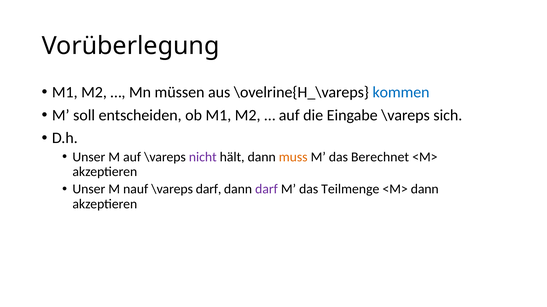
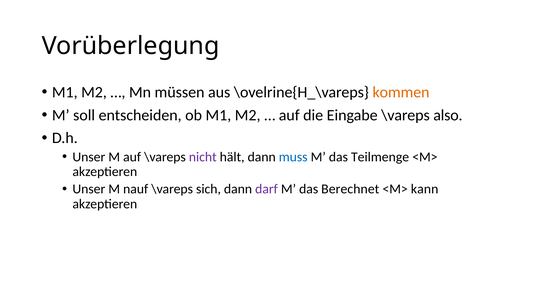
kommen colour: blue -> orange
sich: sich -> also
muss colour: orange -> blue
Berechnet: Berechnet -> Teilmenge
\vareps darf: darf -> sich
Teilmenge: Teilmenge -> Berechnet
<M> dann: dann -> kann
